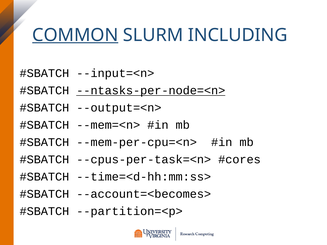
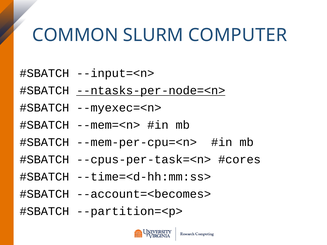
COMMON underline: present -> none
INCLUDING: INCLUDING -> COMPUTER
--output=<n>: --output=<n> -> --myexec=<n>
